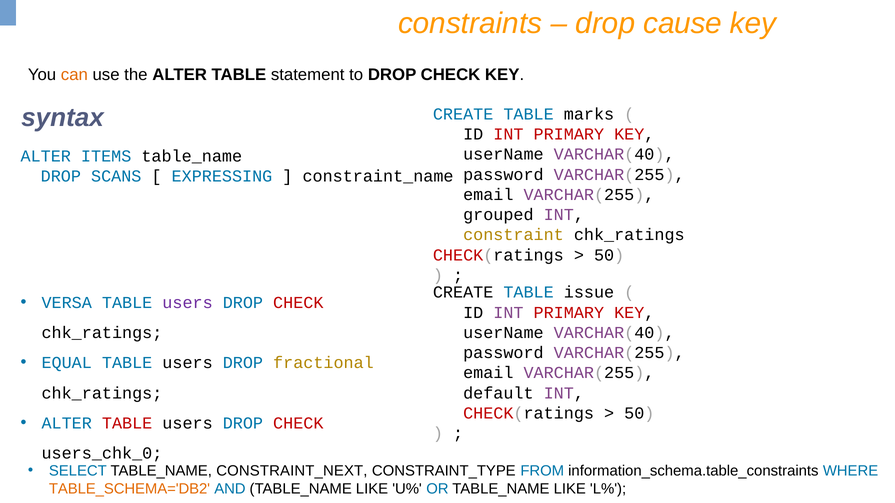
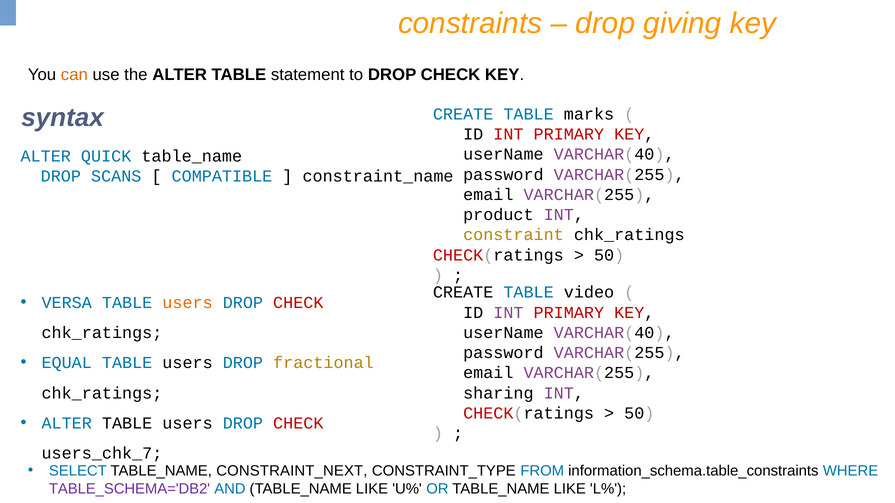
cause: cause -> giving
ITEMS: ITEMS -> QUICK
EXPRESSING: EXPRESSING -> COMPATIBLE
grouped: grouped -> product
issue: issue -> video
users at (188, 303) colour: purple -> orange
default: default -> sharing
TABLE at (127, 424) colour: red -> black
users_chk_0: users_chk_0 -> users_chk_7
TABLE_SCHEMA='DB2 colour: orange -> purple
